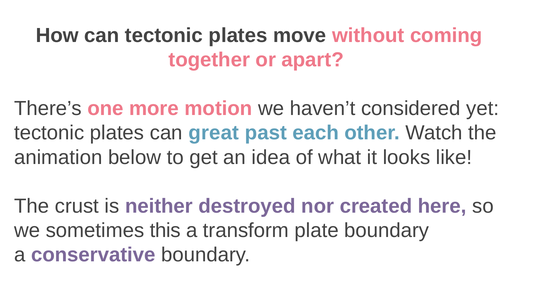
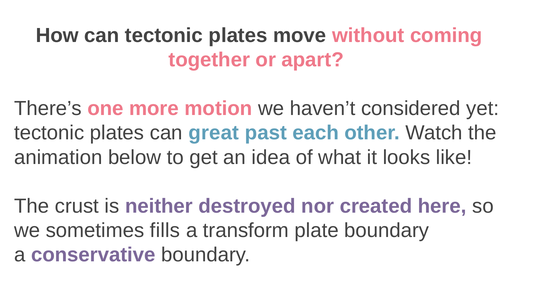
this: this -> fills
